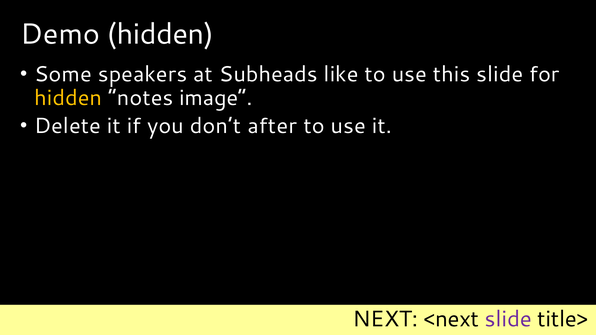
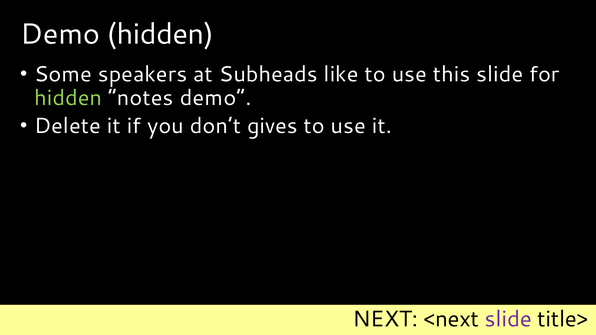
hidden at (68, 98) colour: yellow -> light green
notes image: image -> demo
after: after -> gives
